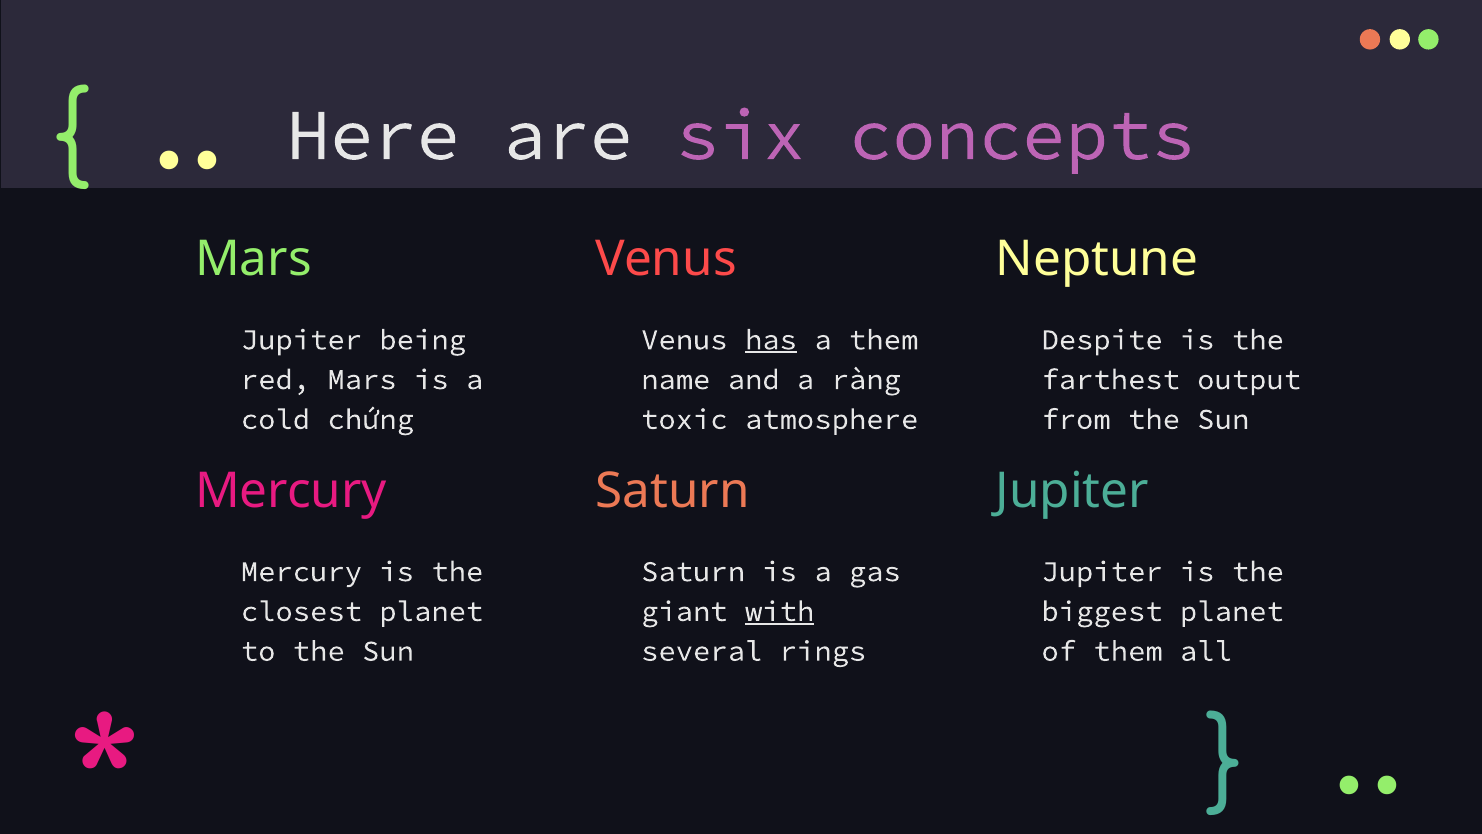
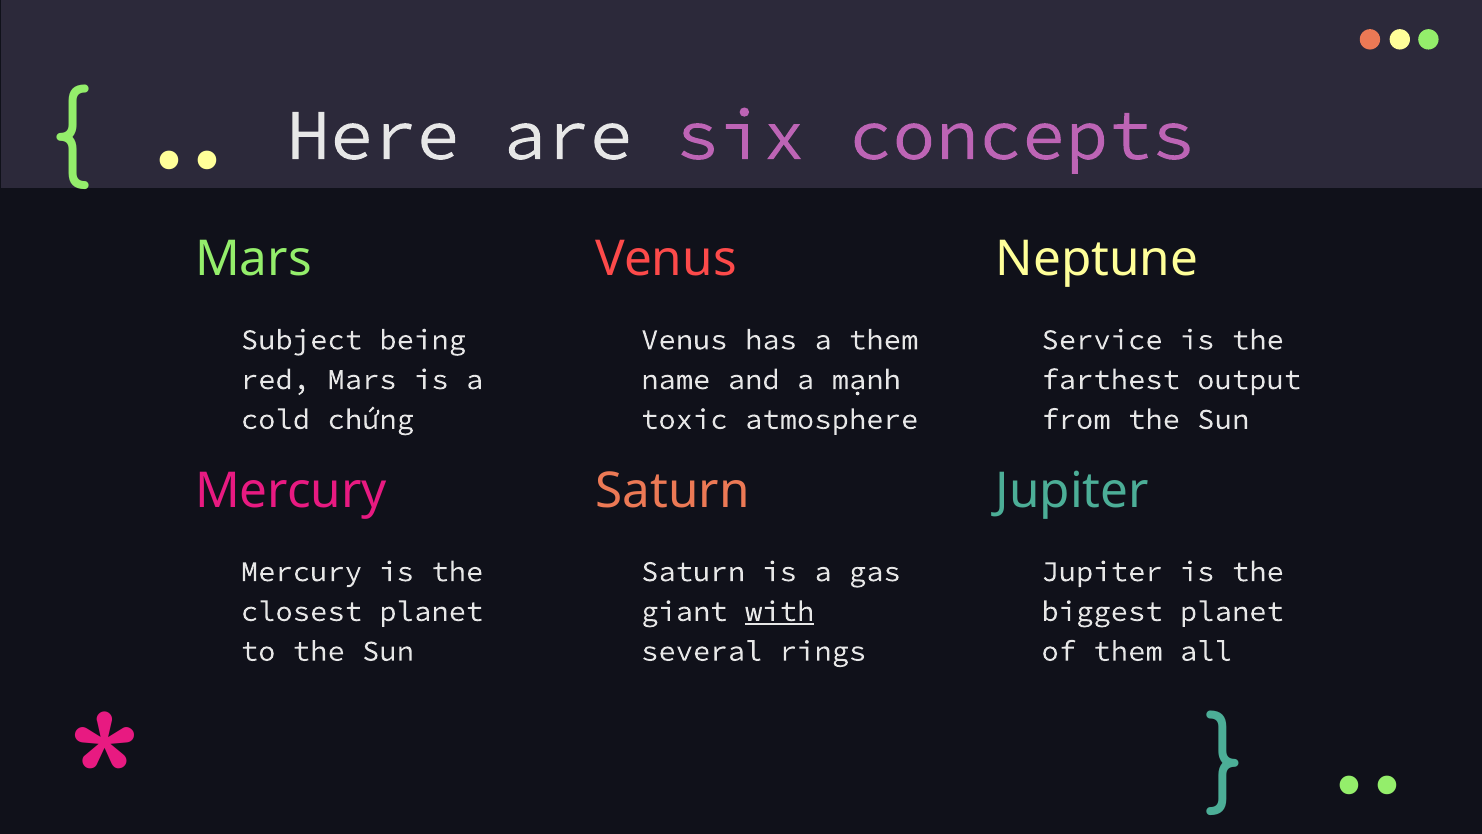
Jupiter at (301, 340): Jupiter -> Subject
has underline: present -> none
Despite: Despite -> Service
ràng: ràng -> mạnh
